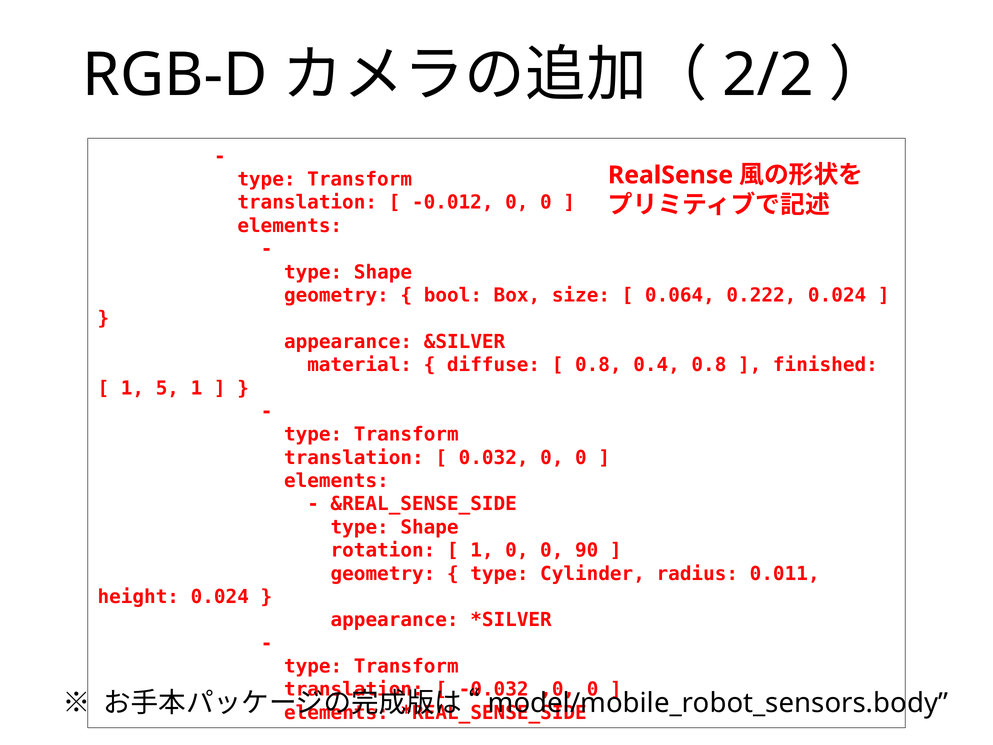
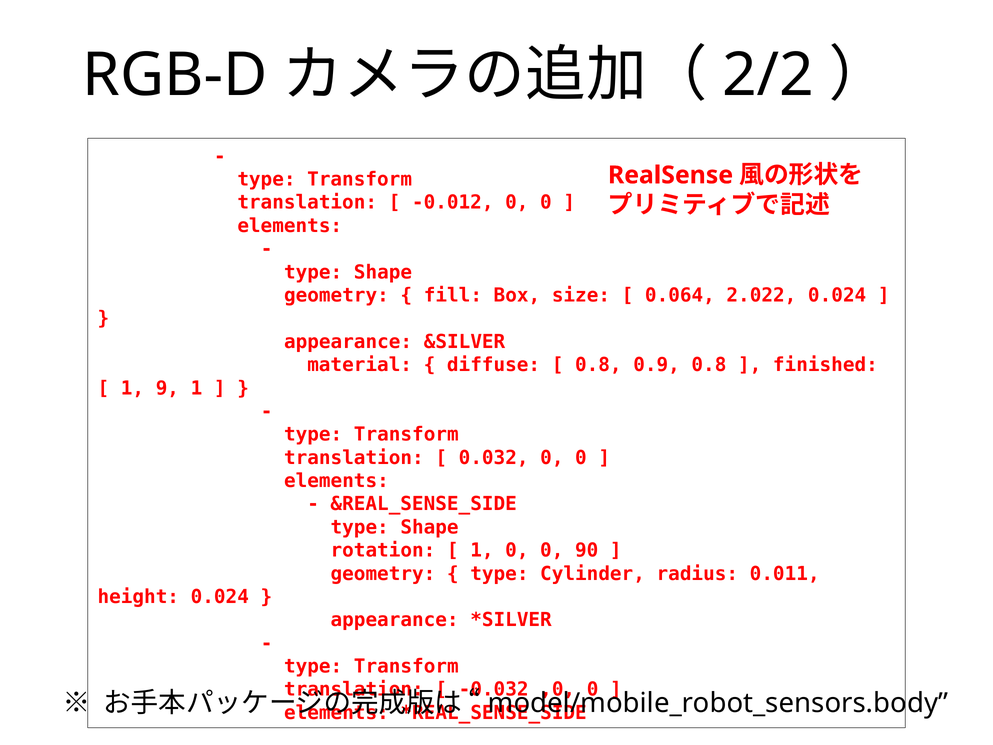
bool: bool -> fill
0.222: 0.222 -> 2.022
0.4: 0.4 -> 0.9
5: 5 -> 9
